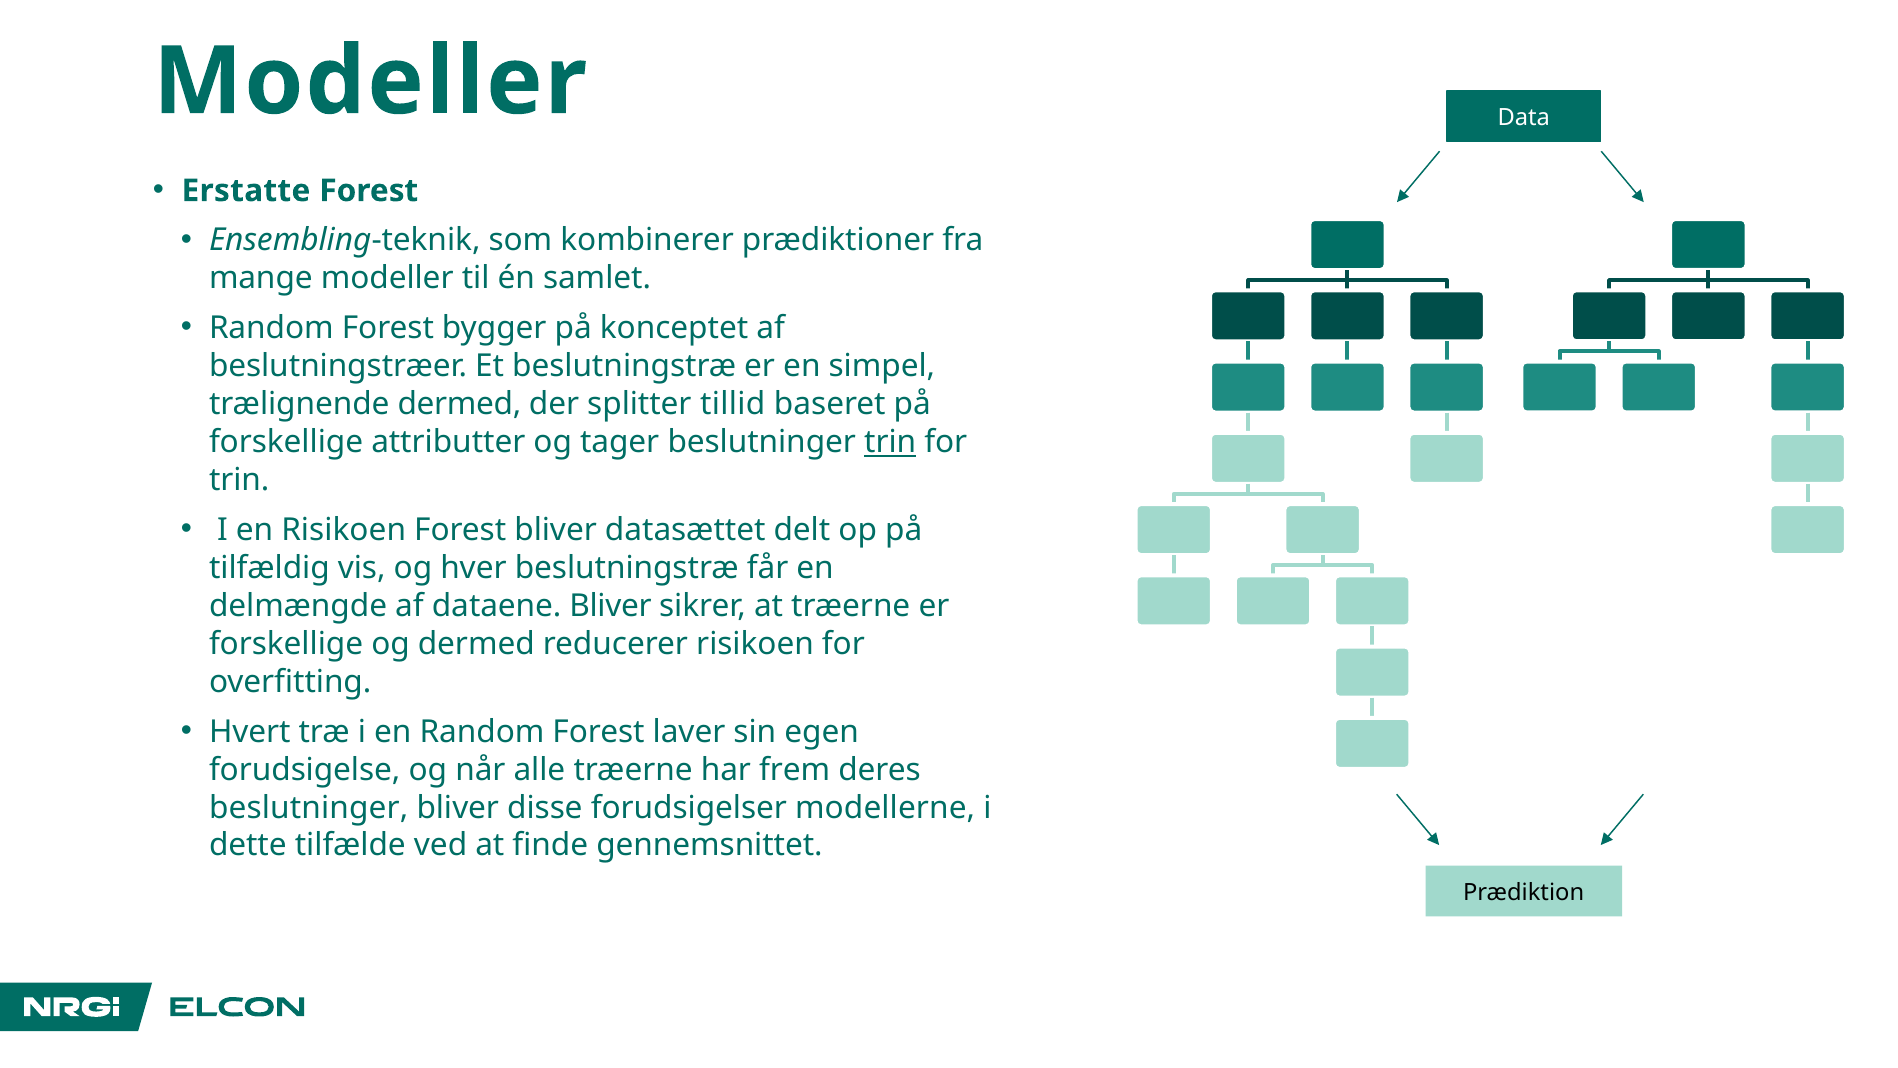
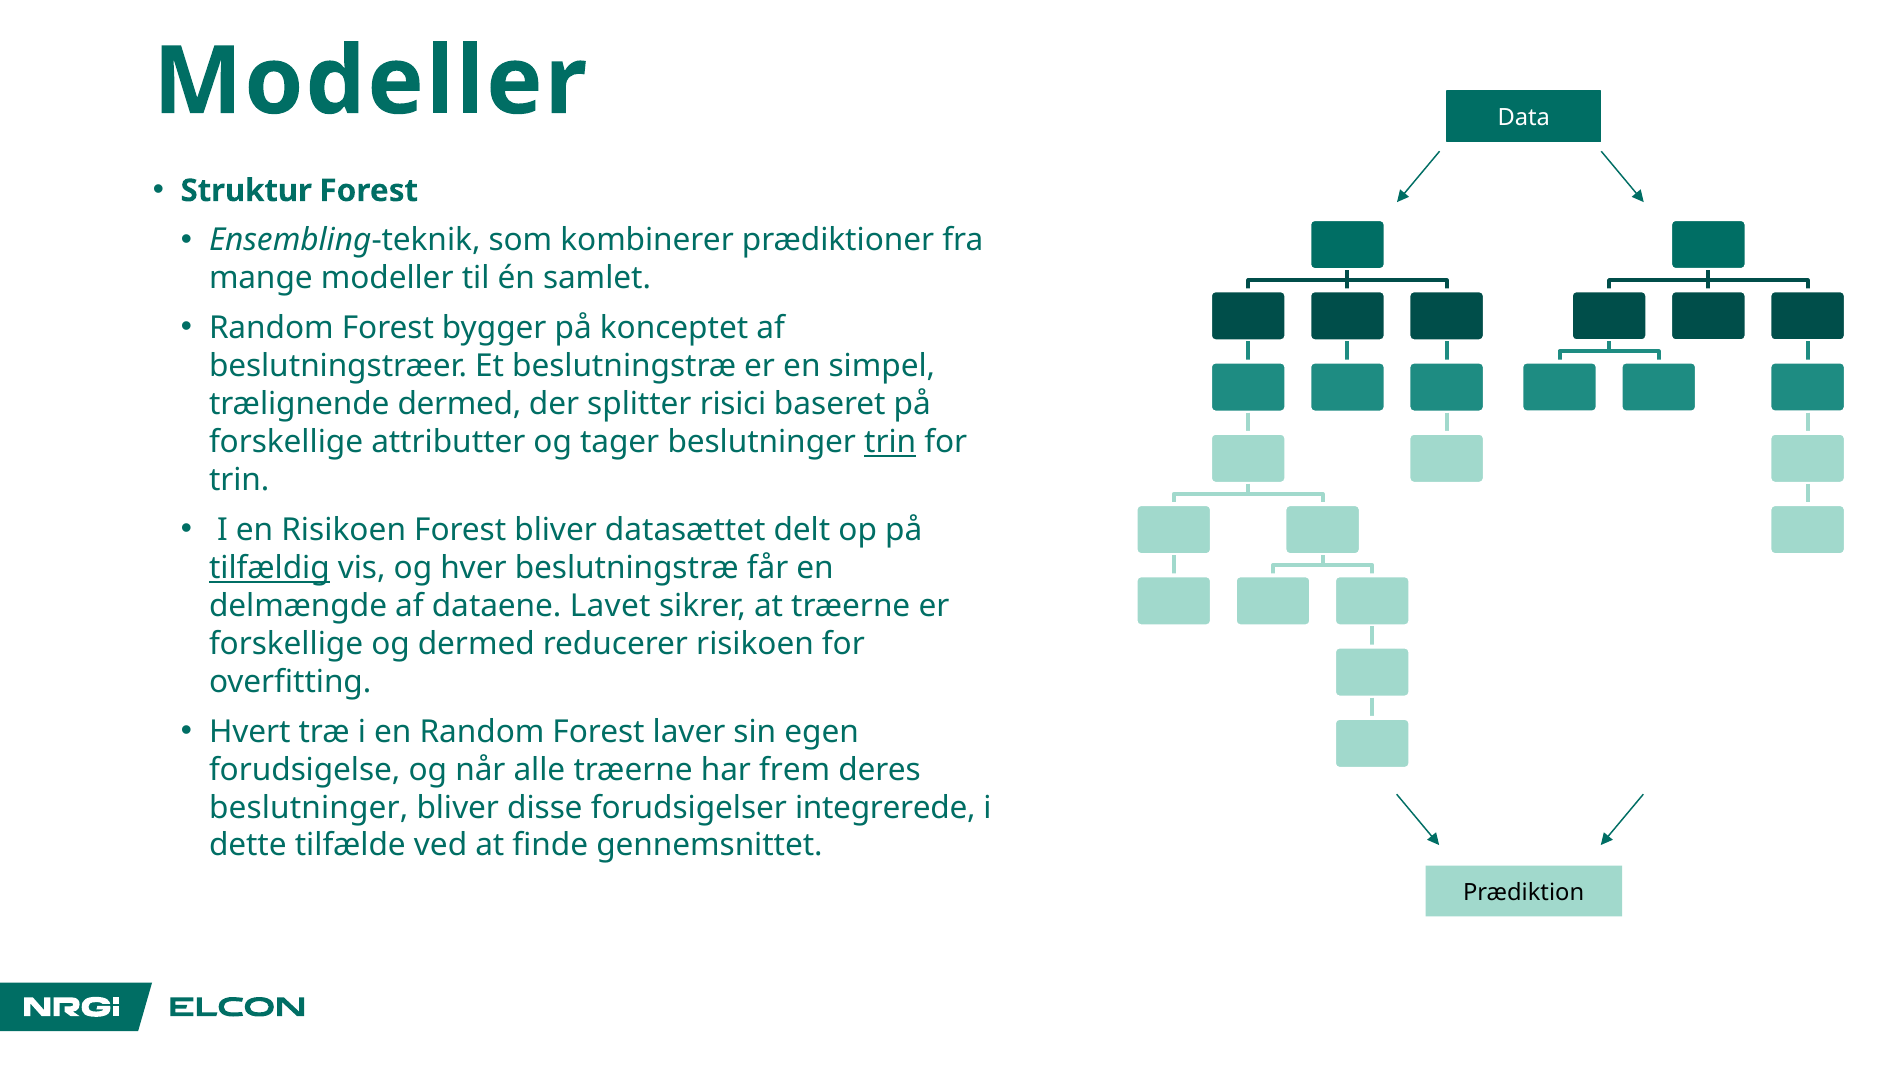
Erstatte: Erstatte -> Struktur
tillid: tillid -> risici
tilfældig underline: none -> present
dataene Bliver: Bliver -> Lavet
modellerne: modellerne -> integrerede
